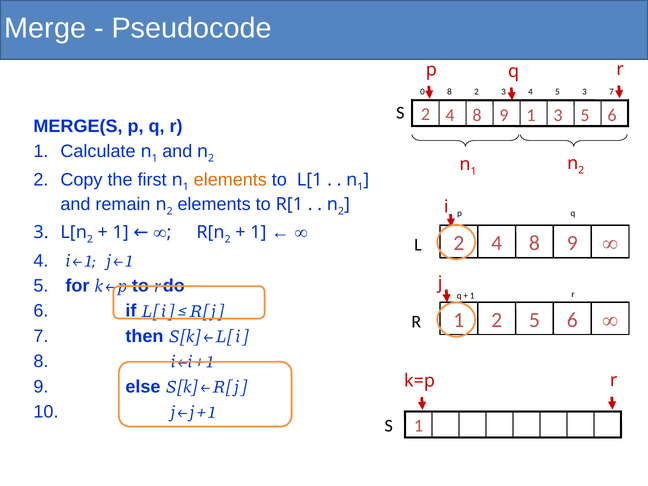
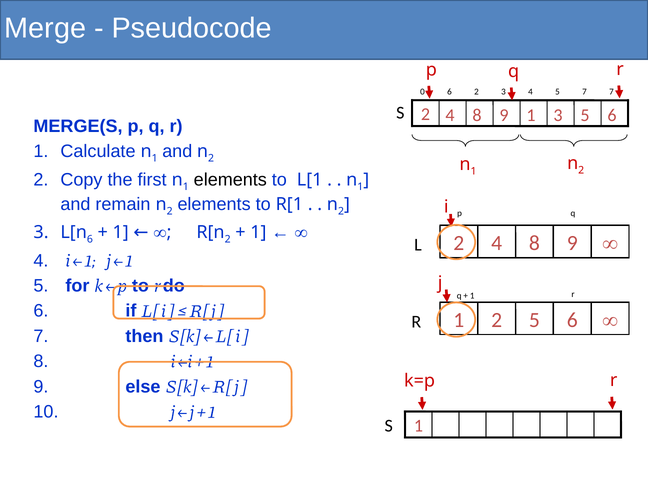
0 8: 8 -> 6
4 5 3: 3 -> 7
elements at (230, 180) colour: orange -> black
2 at (90, 239): 2 -> 6
